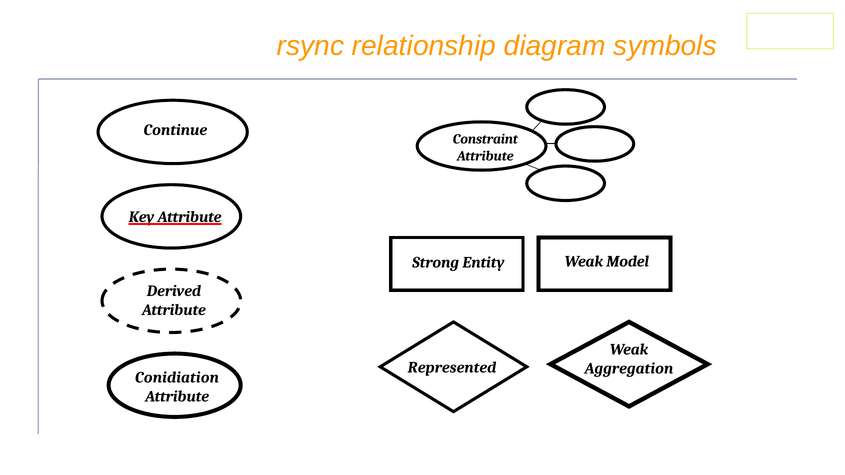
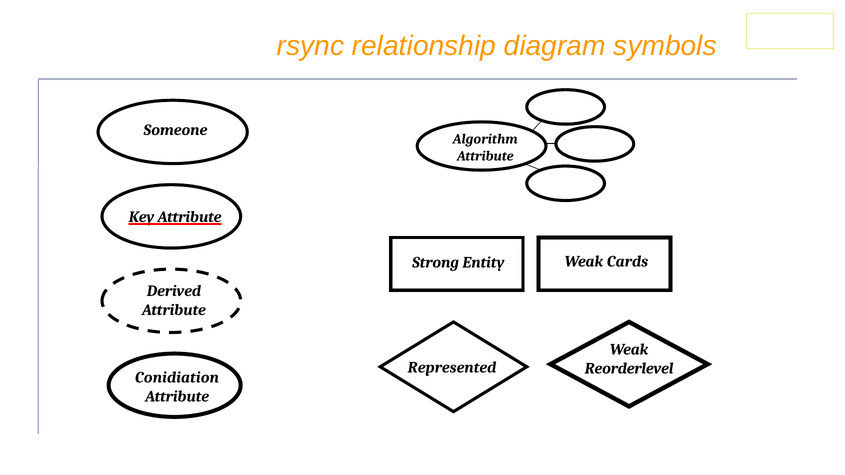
Continue: Continue -> Someone
Constraint: Constraint -> Algorithm
Model: Model -> Cards
Aggregation: Aggregation -> Reorderlevel
